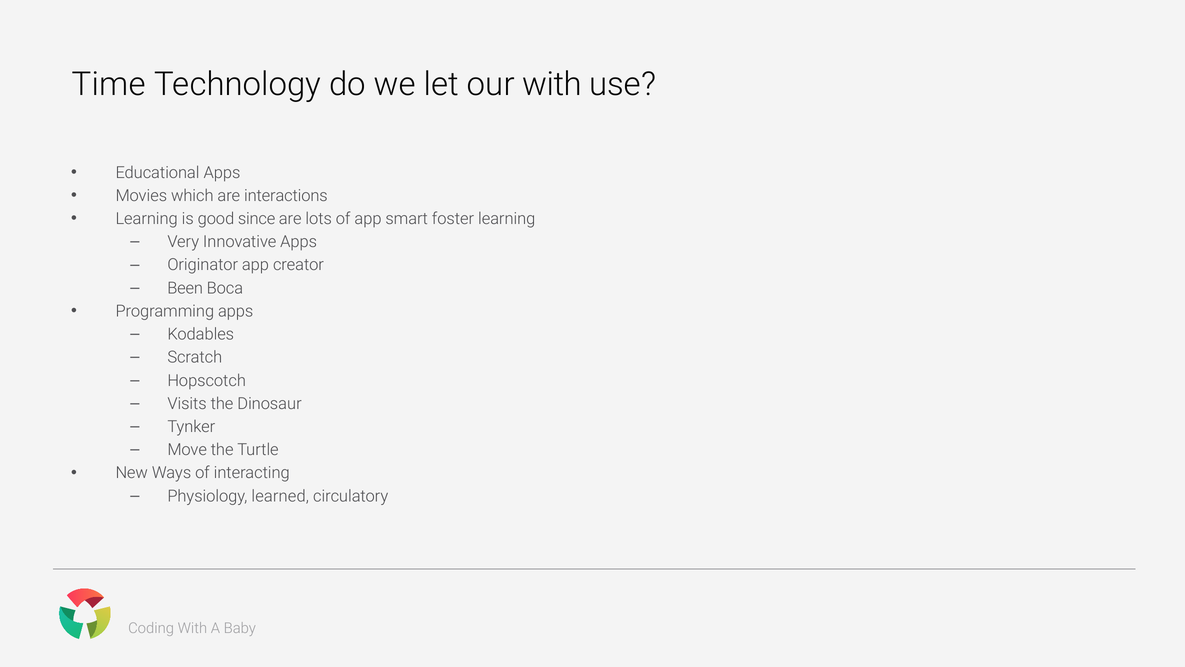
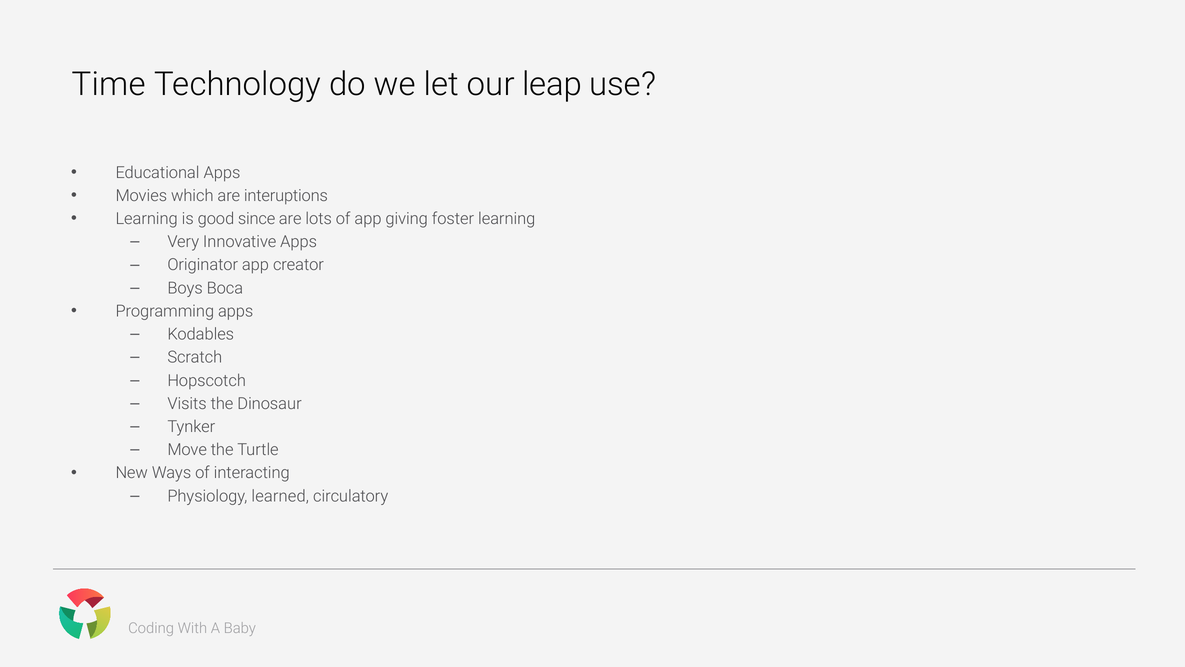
our with: with -> leap
interactions: interactions -> interuptions
smart: smart -> giving
Been: Been -> Boys
